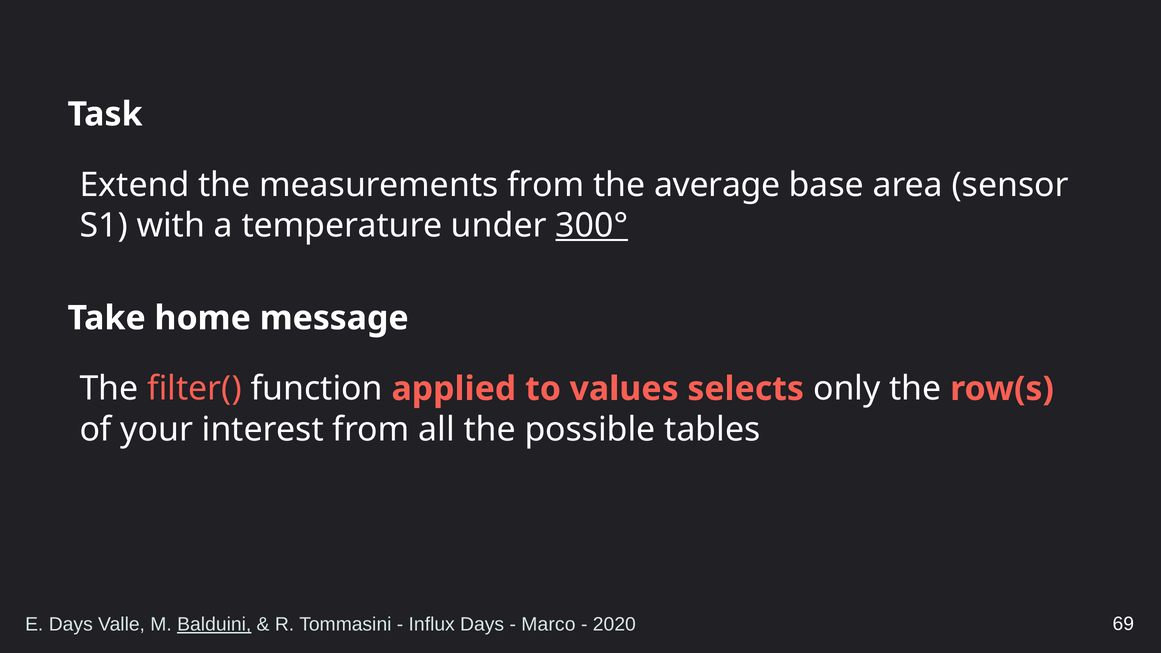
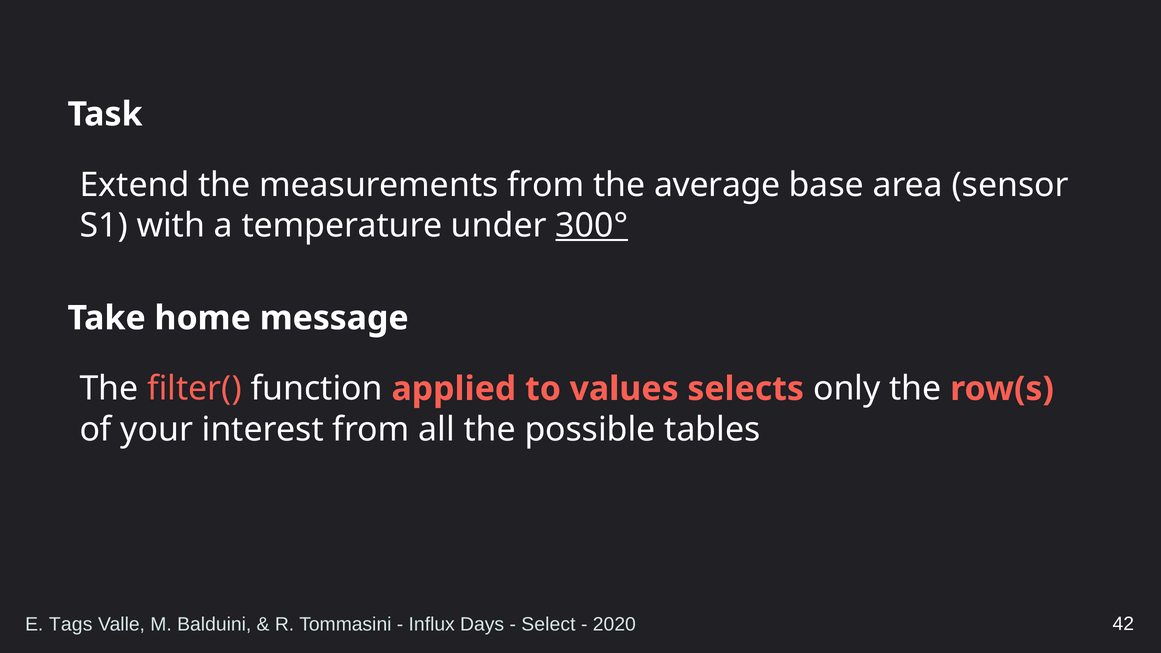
E Days: Days -> Tags
Balduini underline: present -> none
Marco: Marco -> Select
69: 69 -> 42
